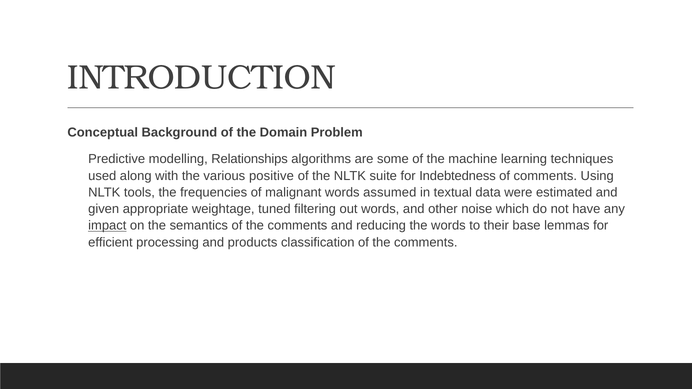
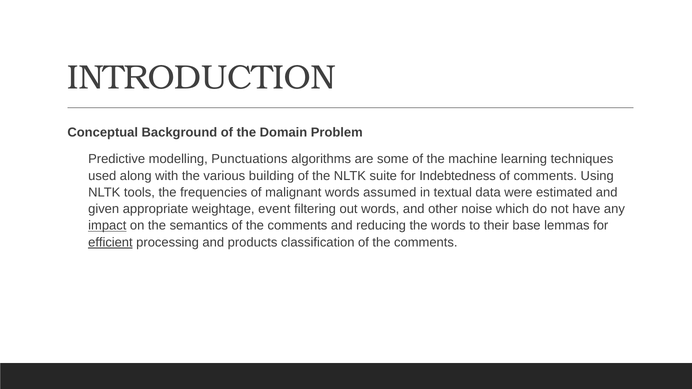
Relationships: Relationships -> Punctuations
positive: positive -> building
tuned: tuned -> event
efficient underline: none -> present
